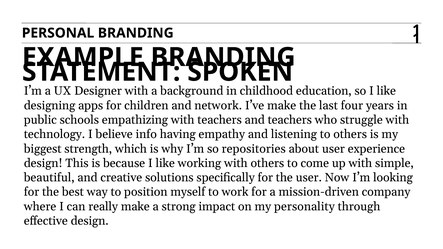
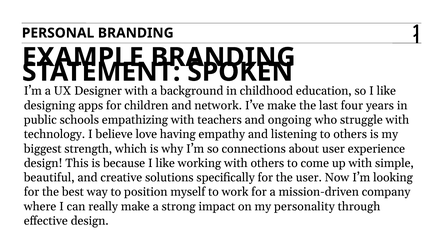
and teachers: teachers -> ongoing
info: info -> love
repositories: repositories -> connections
